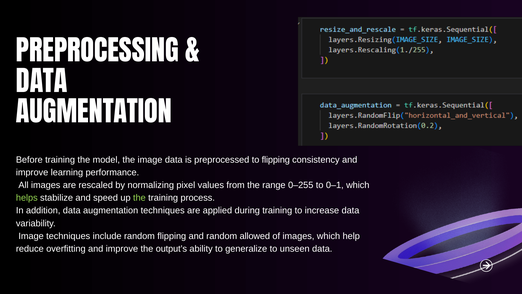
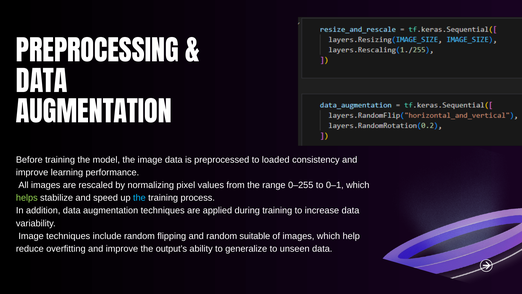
to flipping: flipping -> loaded
the at (139, 198) colour: light green -> light blue
allowed: allowed -> suitable
